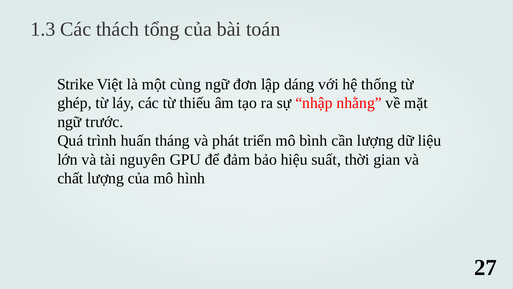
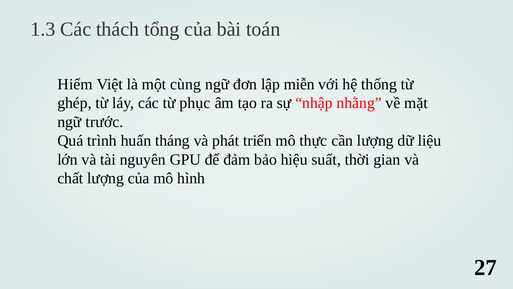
Strike: Strike -> Hiểm
dáng: dáng -> miễn
thiếu: thiếu -> phục
bình: bình -> thực
